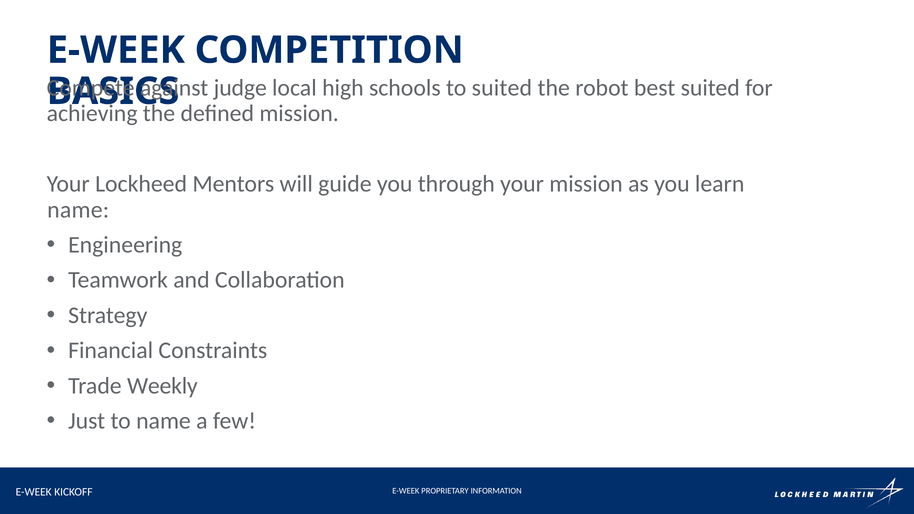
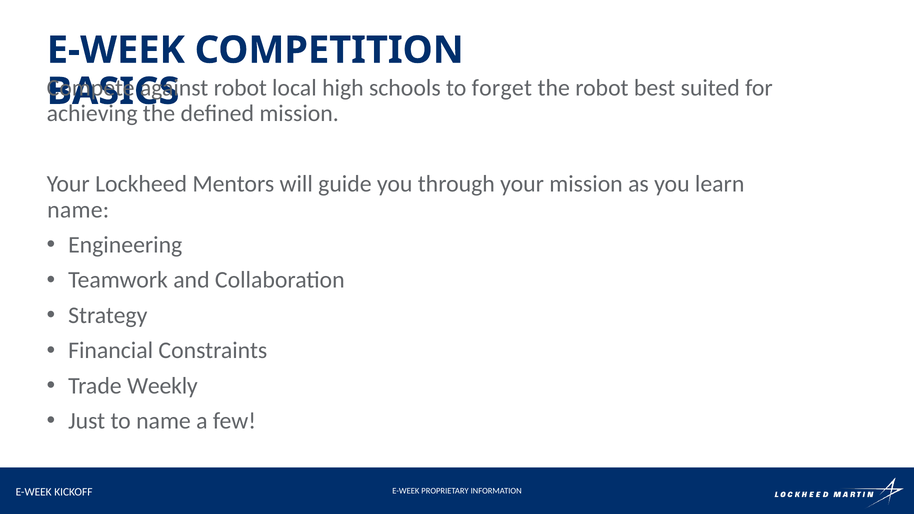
judge at (240, 88): judge -> robot
to suited: suited -> forget
